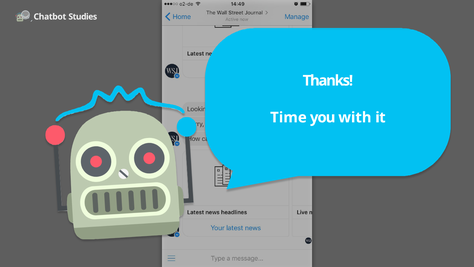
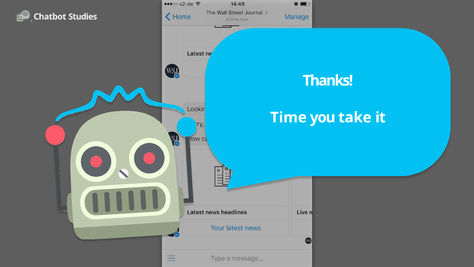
with: with -> take
